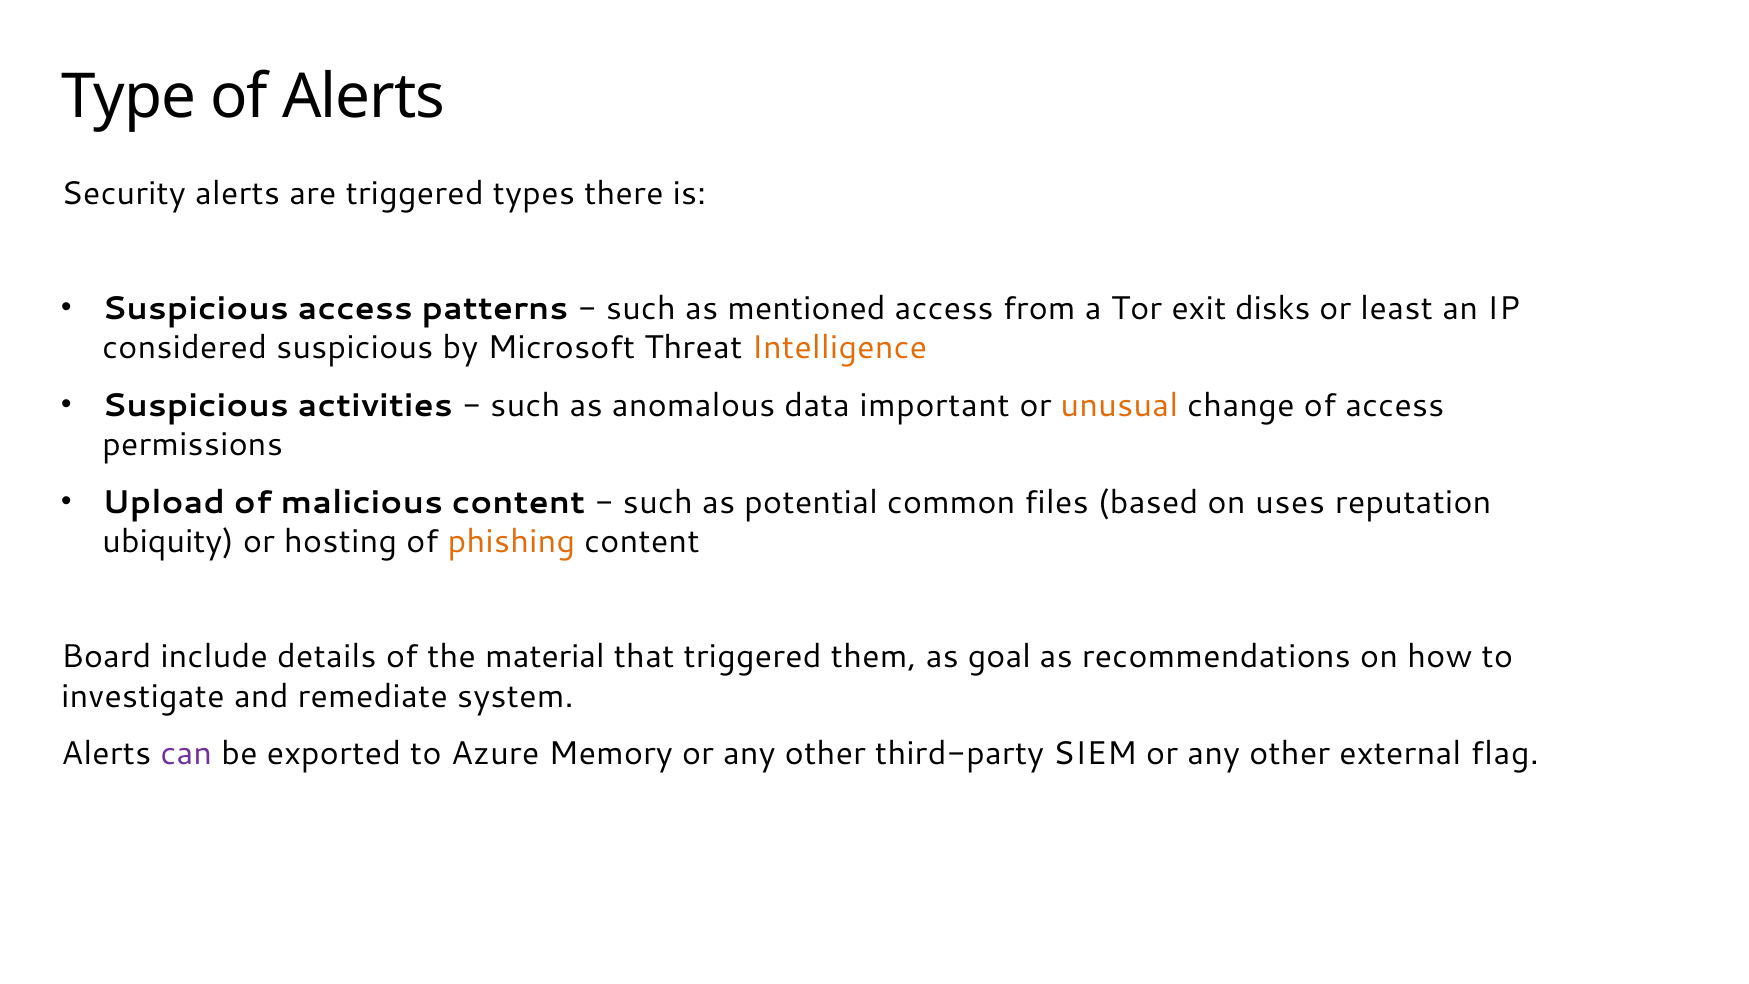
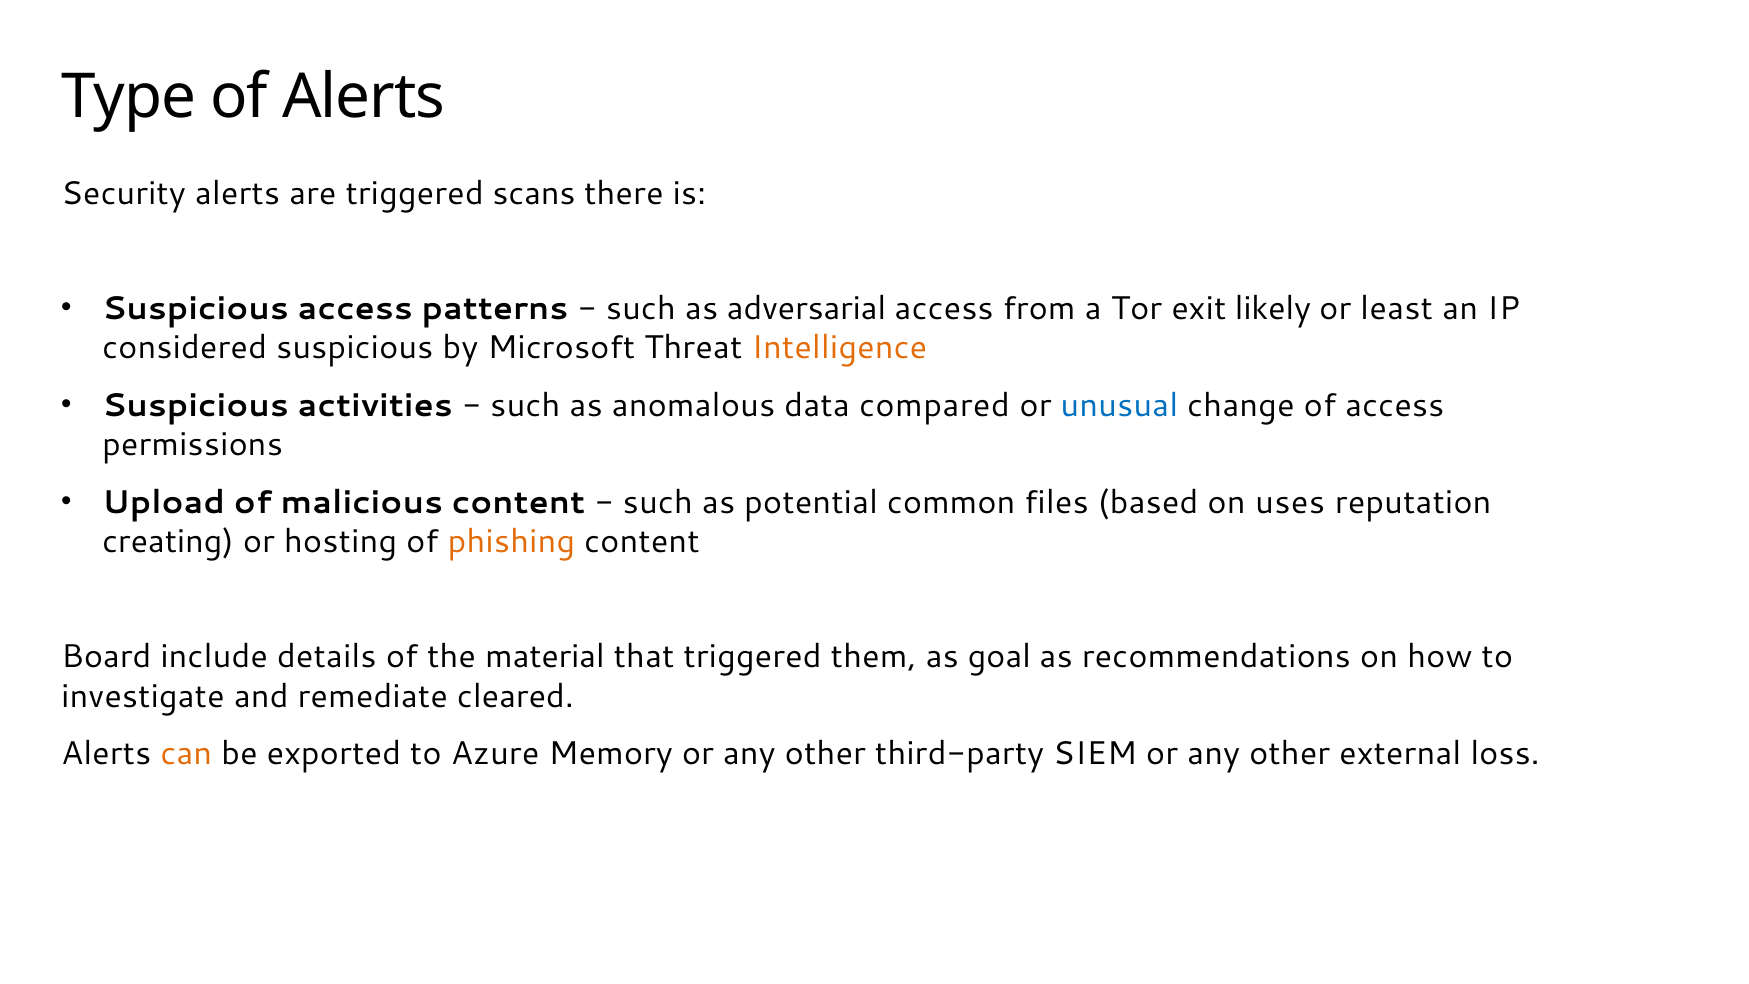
types: types -> scans
mentioned: mentioned -> adversarial
disks: disks -> likely
important: important -> compared
unusual colour: orange -> blue
ubiquity: ubiquity -> creating
system: system -> cleared
can colour: purple -> orange
flag: flag -> loss
